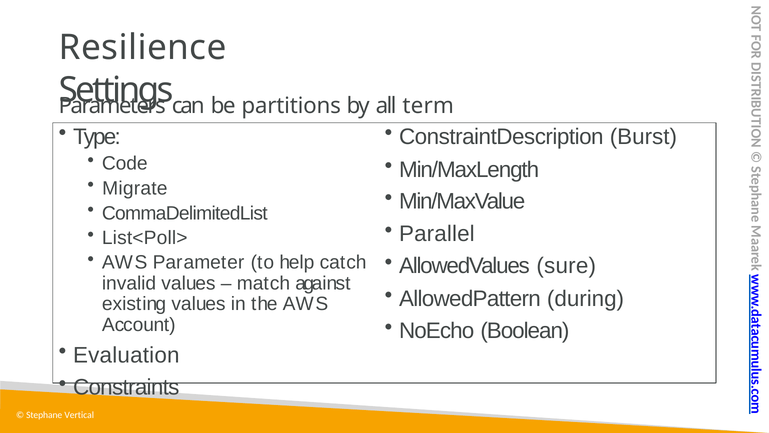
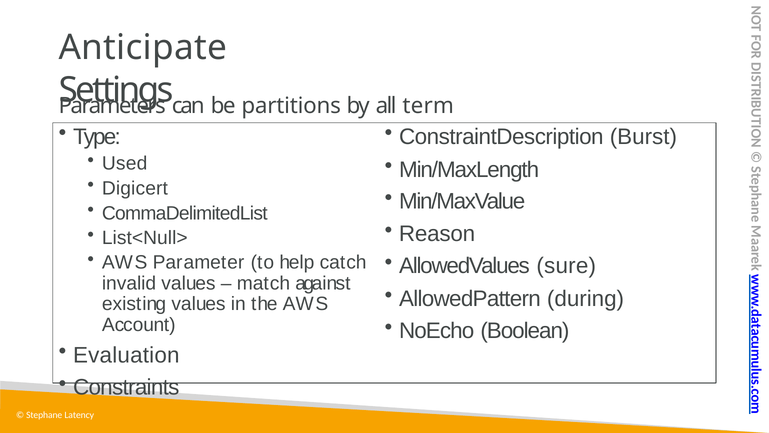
Resilience: Resilience -> Anticipate
Code: Code -> Used
Migrate: Migrate -> Digicert
Parallel: Parallel -> Reason
List<Poll>: List<Poll> -> List<Null>
Vertical: Vertical -> Latency
